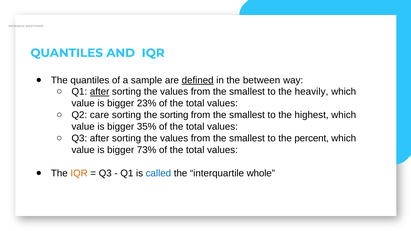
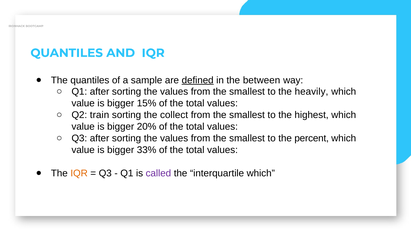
after at (100, 92) underline: present -> none
23%: 23% -> 15%
care: care -> train
the sorting: sorting -> collect
35%: 35% -> 20%
73%: 73% -> 33%
called colour: blue -> purple
interquartile whole: whole -> which
